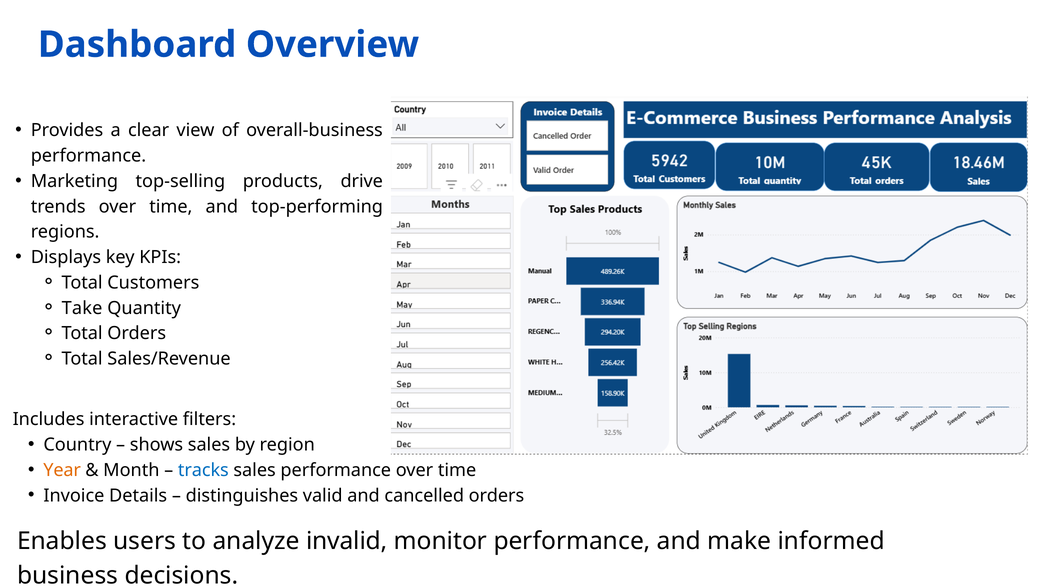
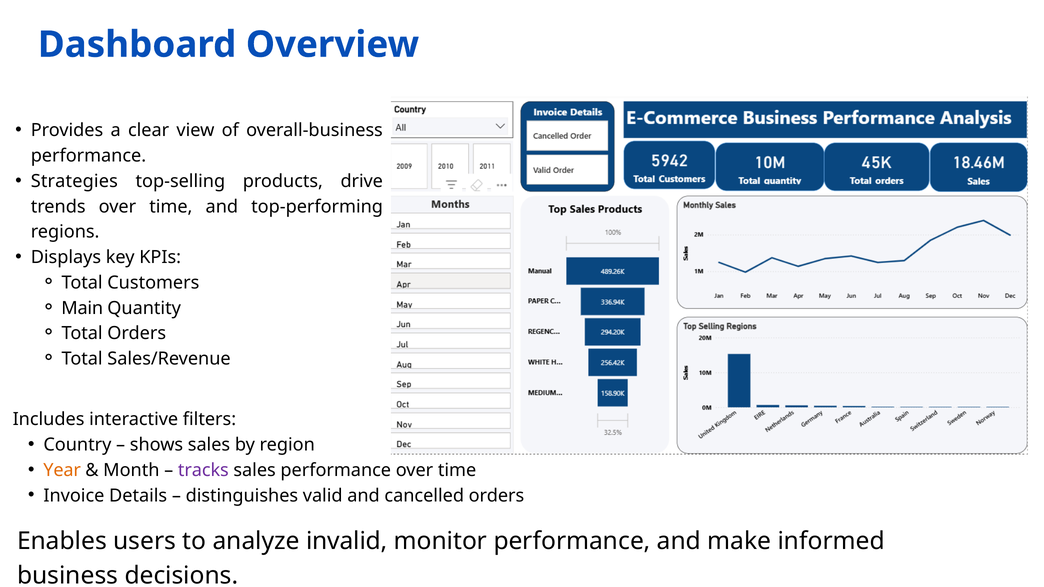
Marketing: Marketing -> Strategies
Take: Take -> Main
tracks colour: blue -> purple
